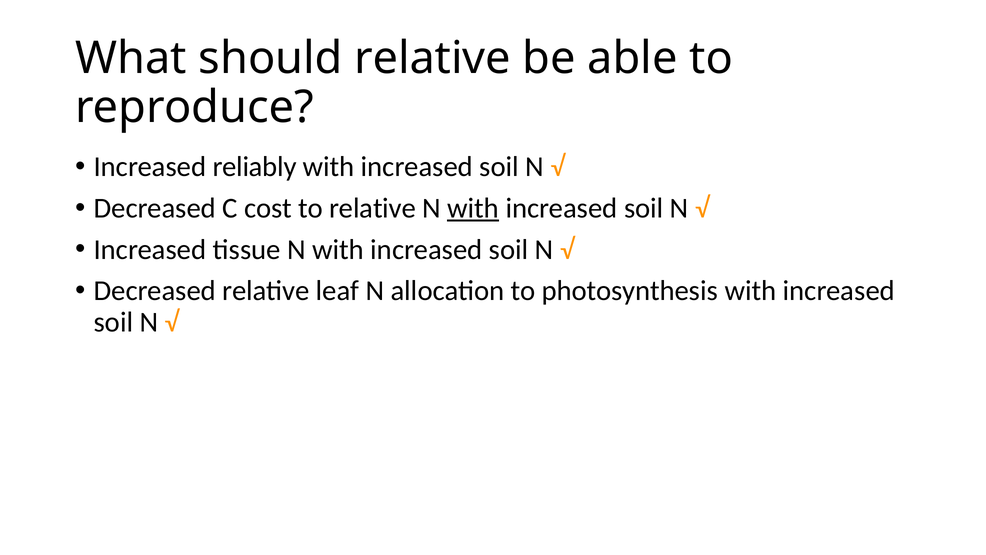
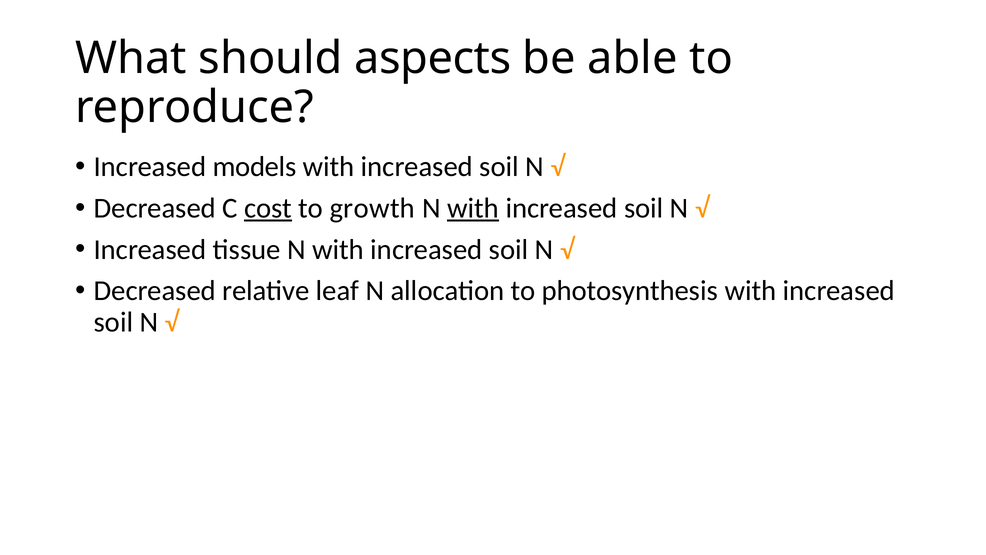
should relative: relative -> aspects
reliably: reliably -> models
cost underline: none -> present
to relative: relative -> growth
